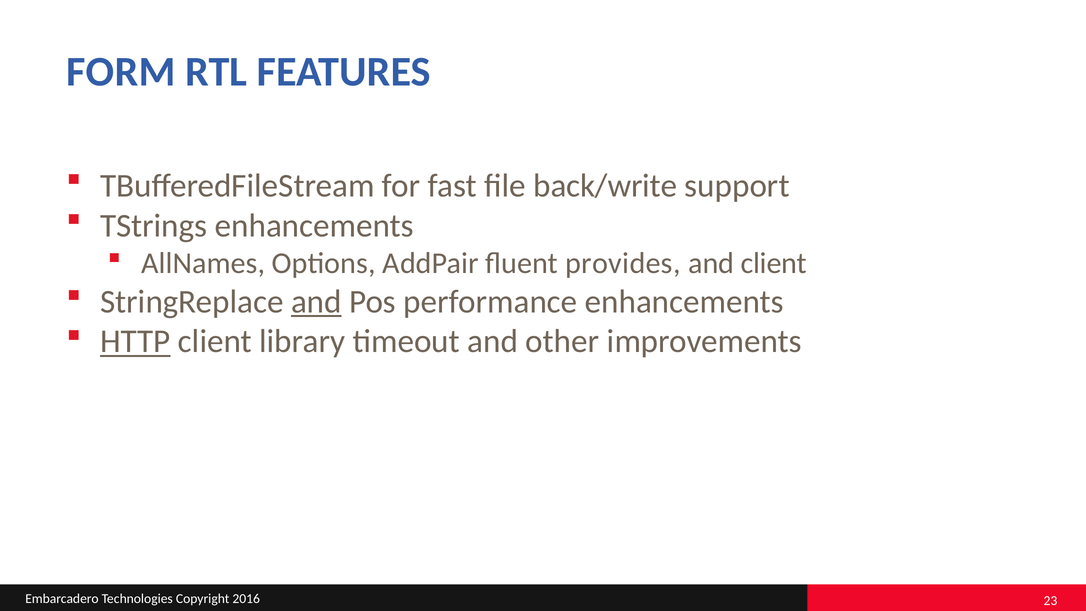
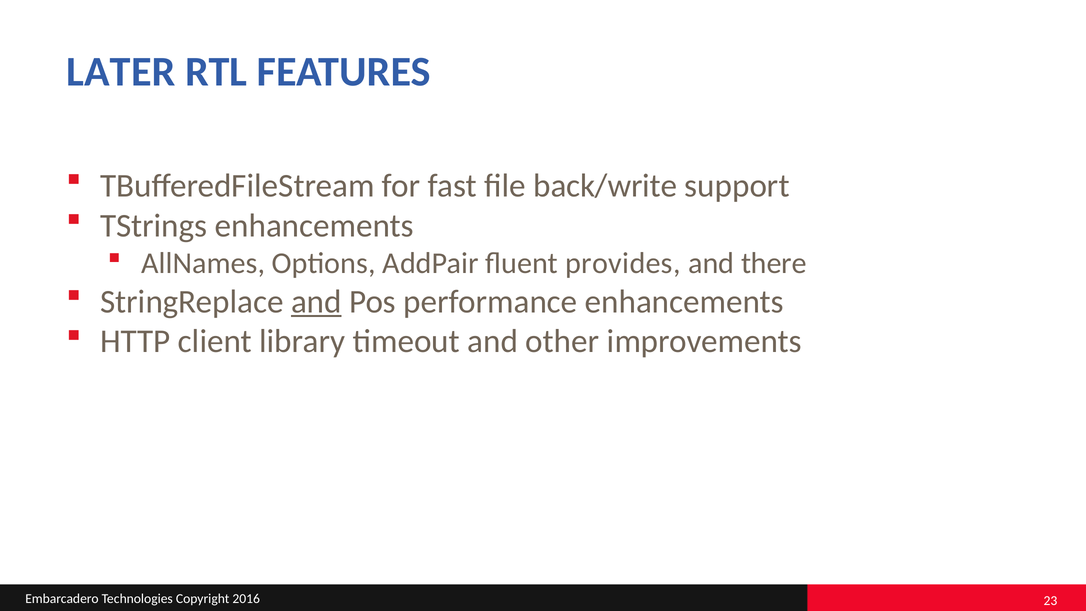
FORM: FORM -> LATER
and client: client -> there
HTTP underline: present -> none
